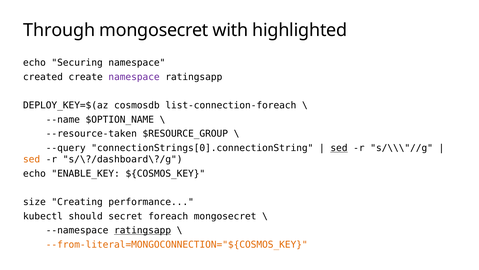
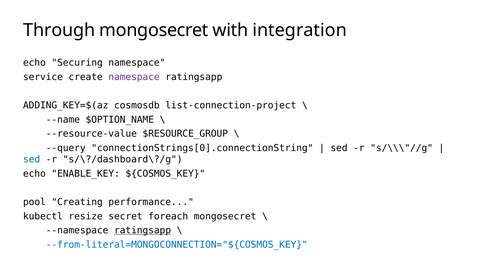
highlighted: highlighted -> integration
created: created -> service
DEPLOY_KEY=$(az: DEPLOY_KEY=$(az -> ADDING_KEY=$(az
list-connection-foreach: list-connection-foreach -> list-connection-project
--resource-taken: --resource-taken -> --resource-value
sed at (339, 148) underline: present -> none
sed at (32, 159) colour: orange -> blue
size: size -> pool
should: should -> resize
--from-literal=MONGOCONNECTION="${COSMOS_KEY colour: orange -> blue
